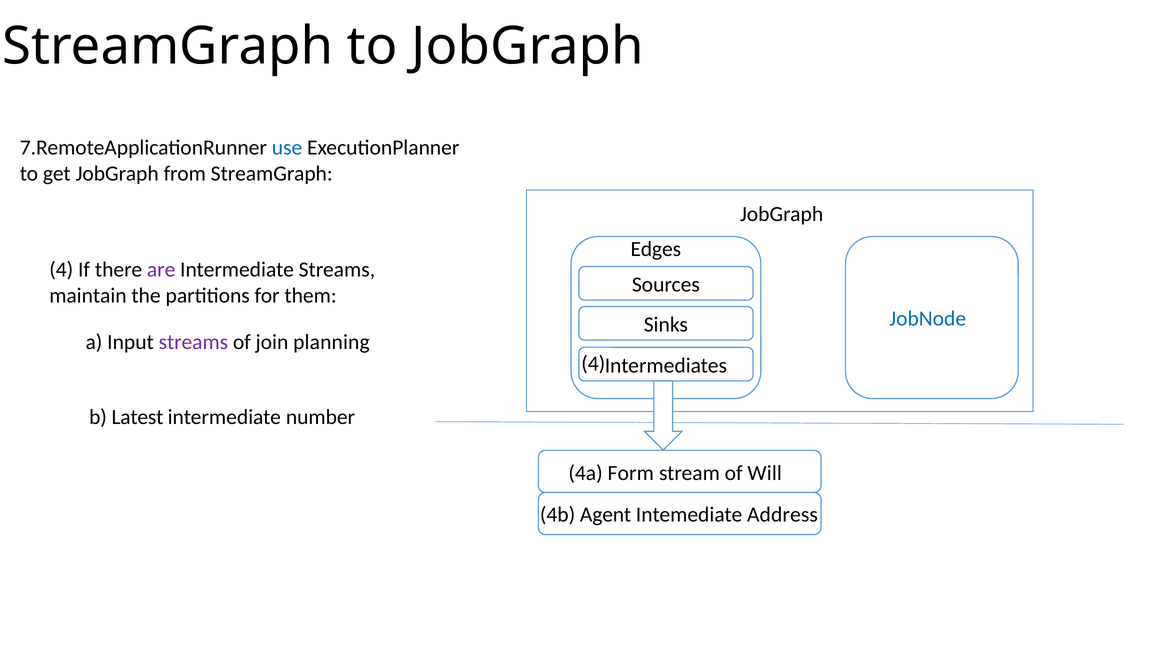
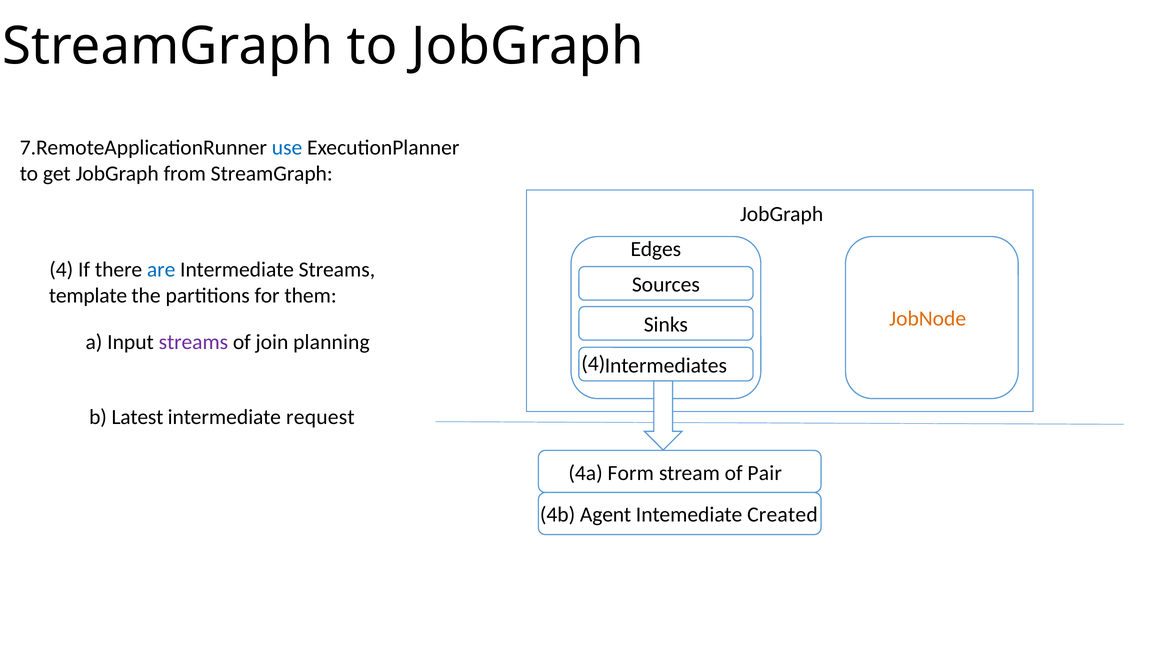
are colour: purple -> blue
maintain: maintain -> template
JobNode colour: blue -> orange
number: number -> request
Will: Will -> Pair
Address: Address -> Created
